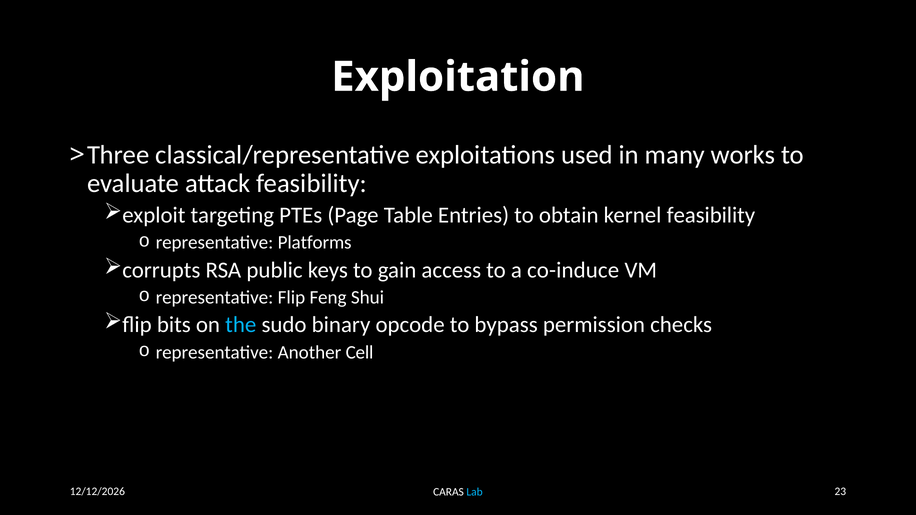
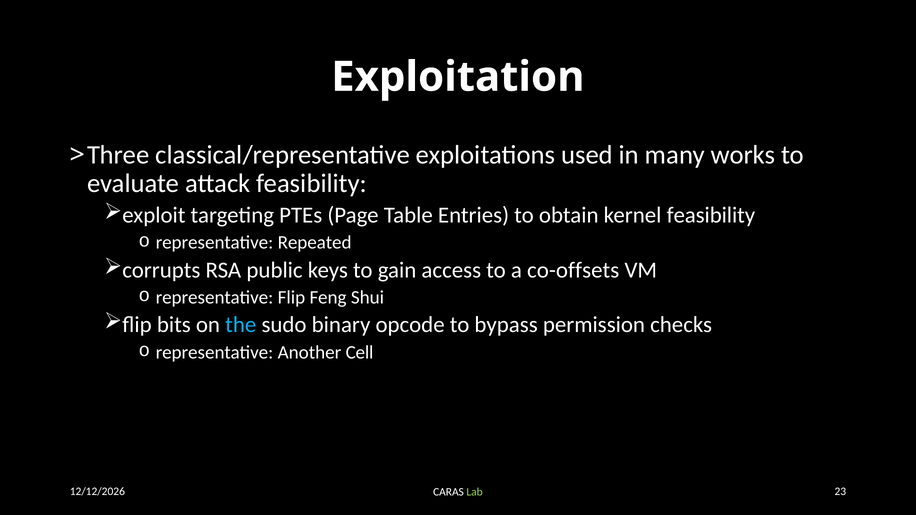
Platforms: Platforms -> Repeated
co-induce: co-induce -> co-offsets
Lab colour: light blue -> light green
